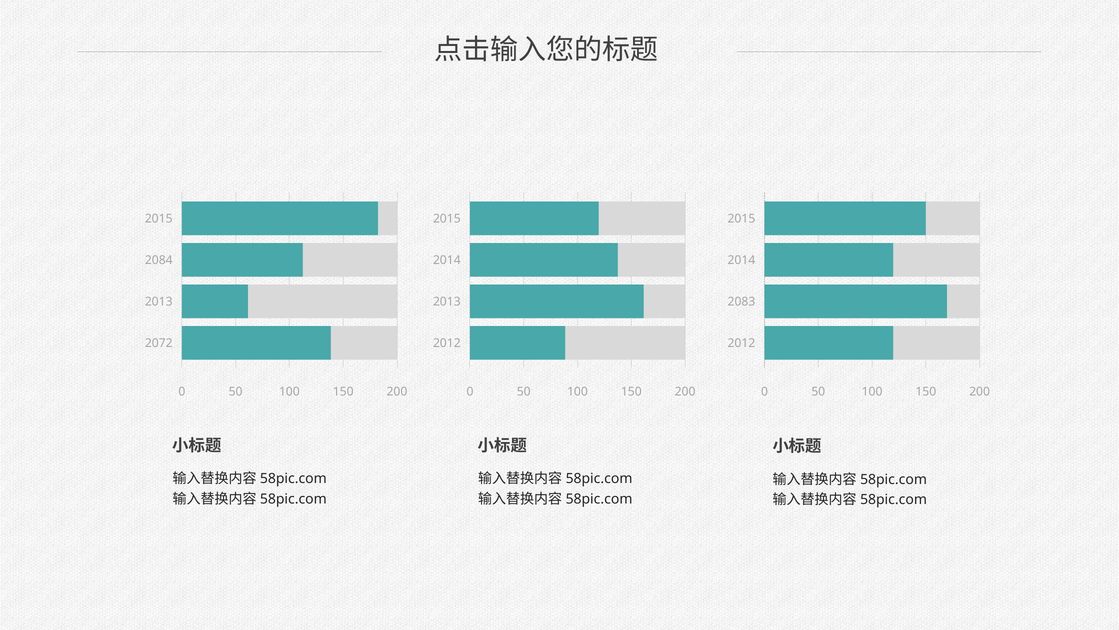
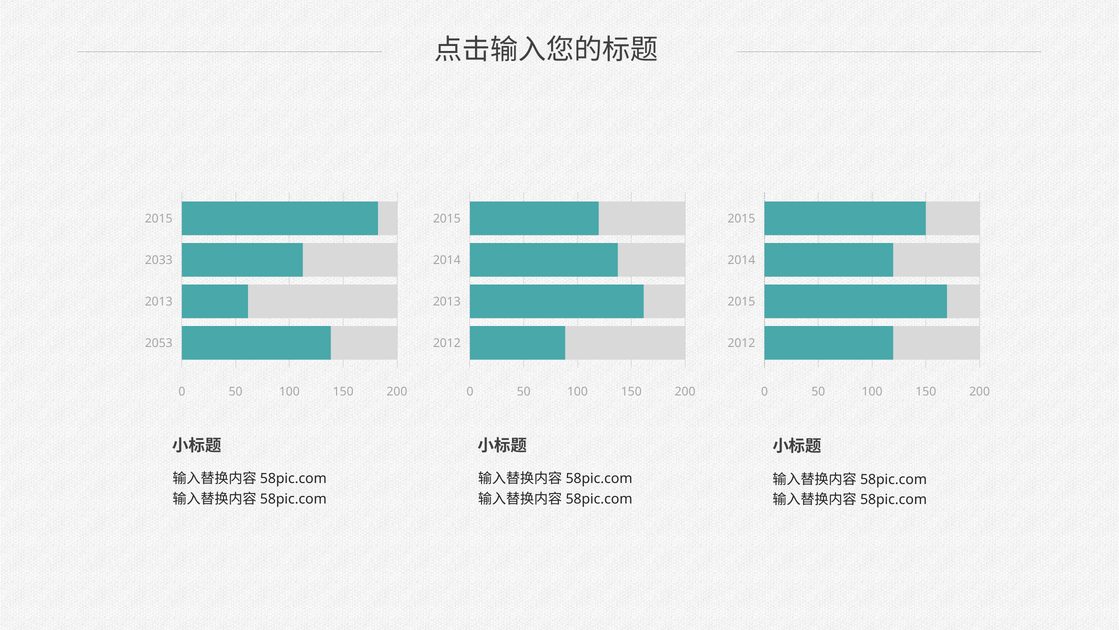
2084: 2084 -> 2033
2083 at (741, 302): 2083 -> 2015
2072: 2072 -> 2053
